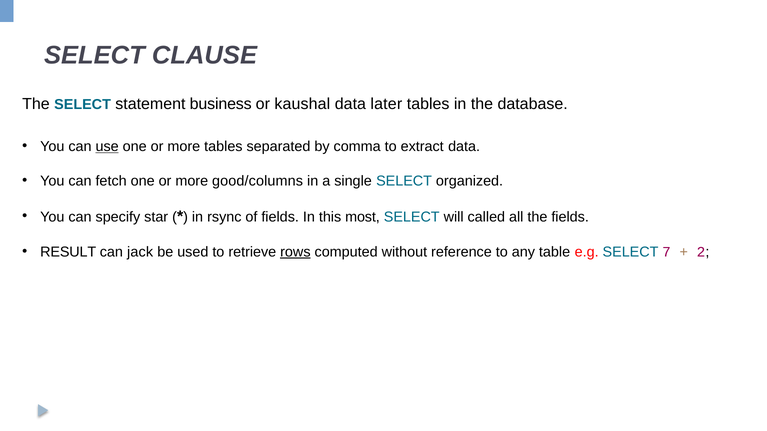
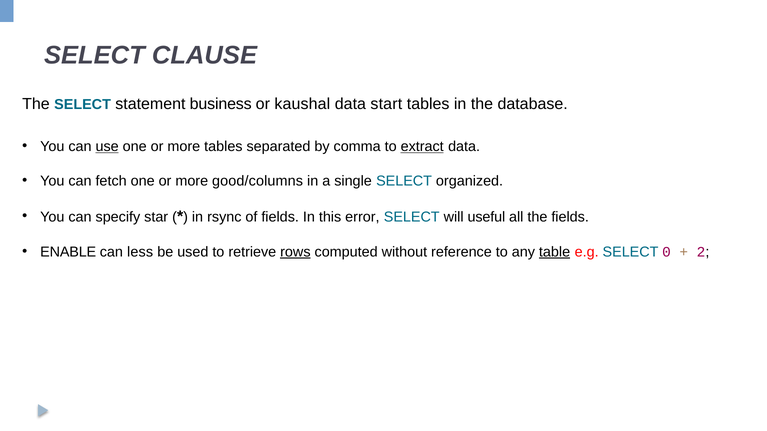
later: later -> start
extract underline: none -> present
most: most -> error
called: called -> useful
RESULT: RESULT -> ENABLE
jack: jack -> less
table underline: none -> present
7: 7 -> 0
